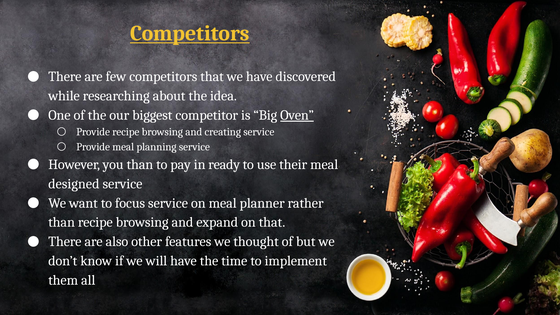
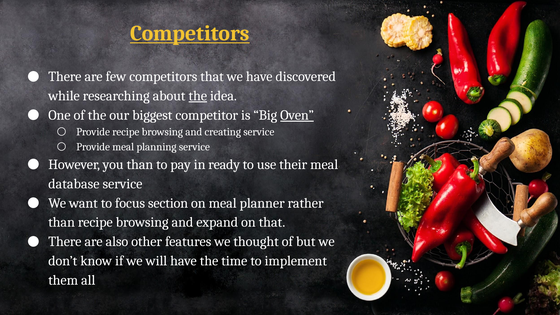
the at (198, 96) underline: none -> present
designed: designed -> database
focus service: service -> section
